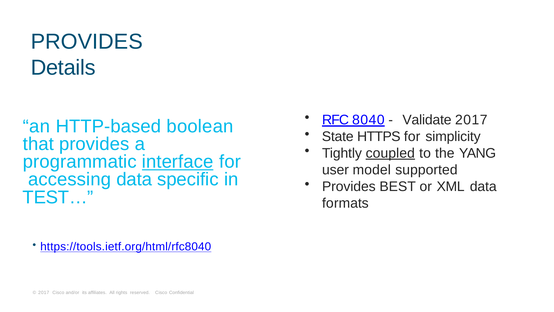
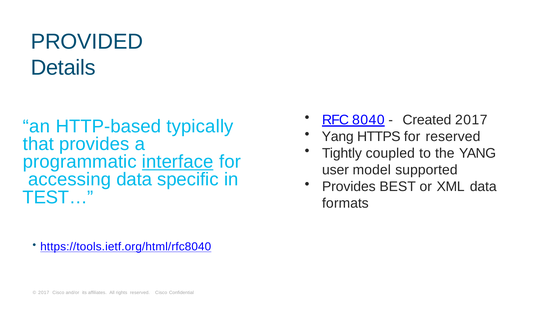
PROVIDES at (87, 42): PROVIDES -> PROVIDED
Validate: Validate -> Created
boolean: boolean -> typically
State at (338, 136): State -> Yang
for simplicity: simplicity -> reserved
coupled underline: present -> none
